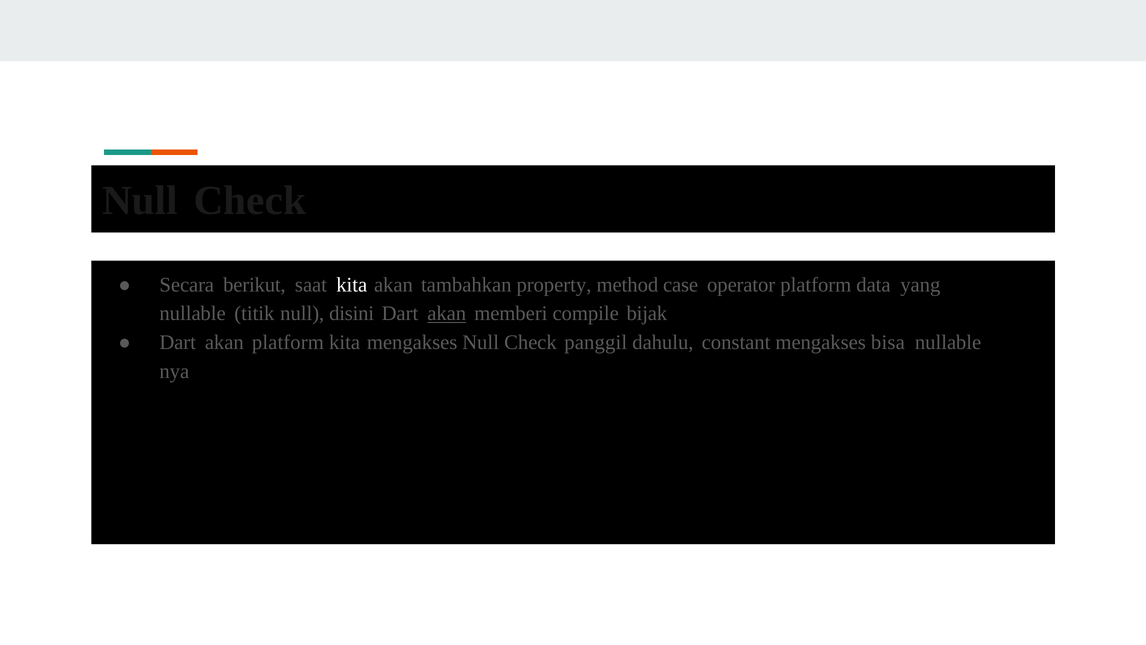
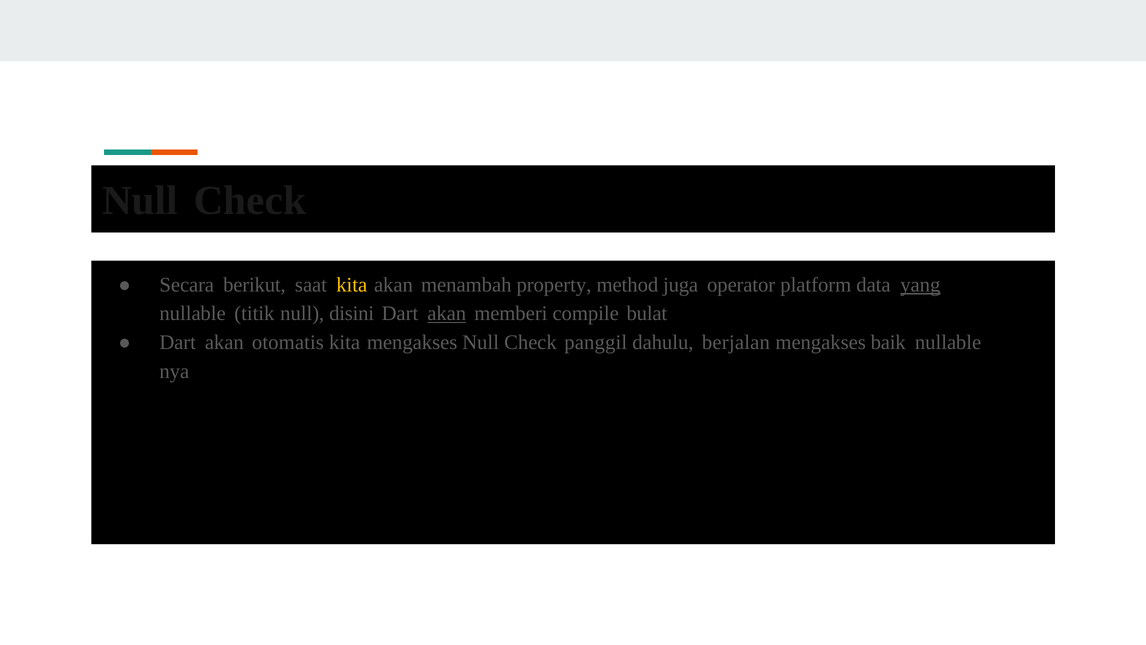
kita at (352, 285) colour: white -> yellow
tambahkan: tambahkan -> menambah
case: case -> juga
yang underline: none -> present
bijak: bijak -> bulat
akan platform: platform -> otomatis
constant: constant -> berjalan
bisa: bisa -> baik
